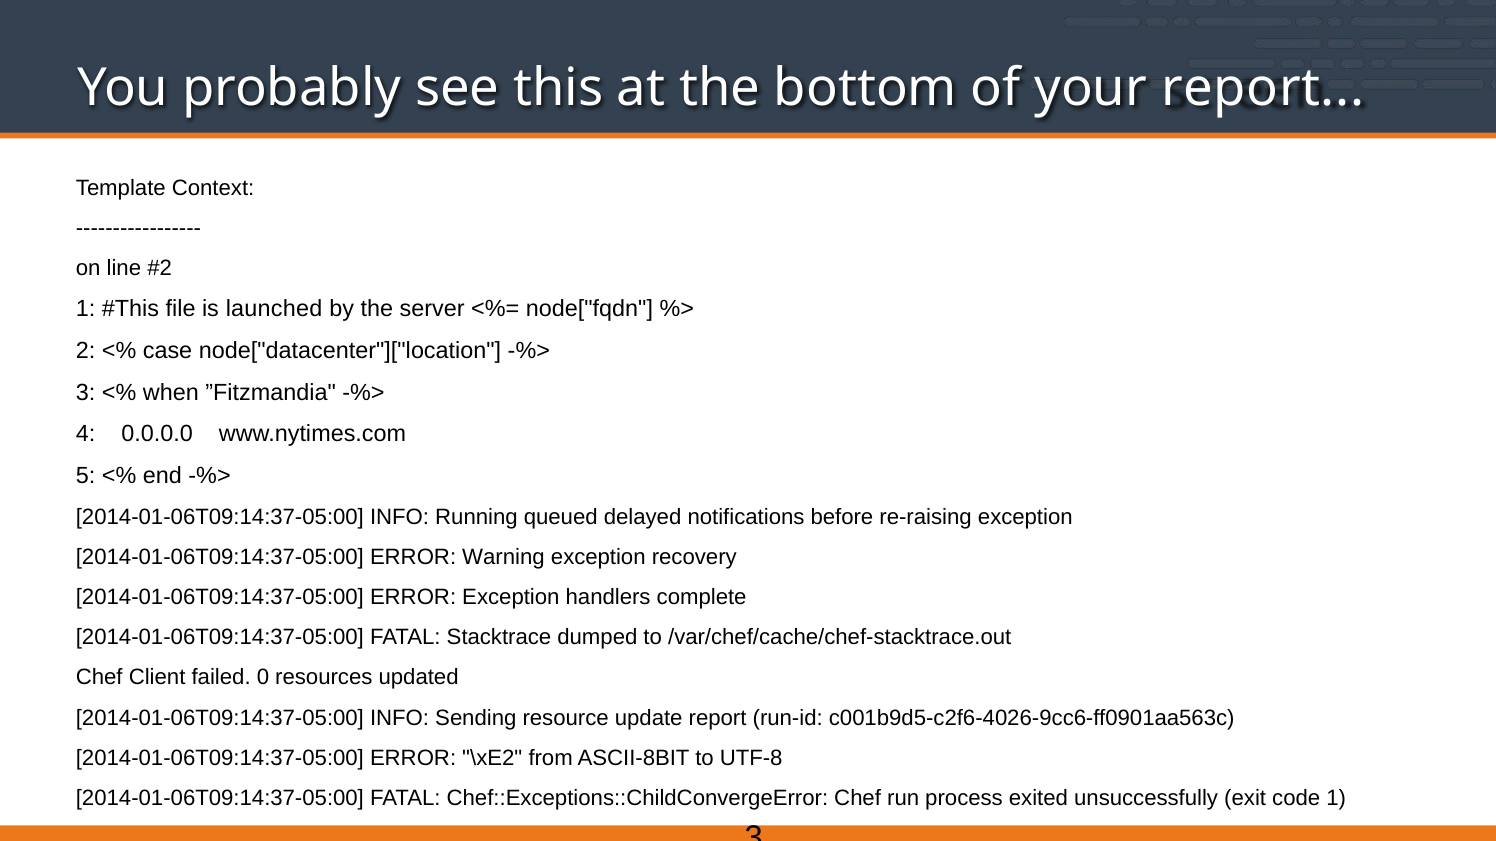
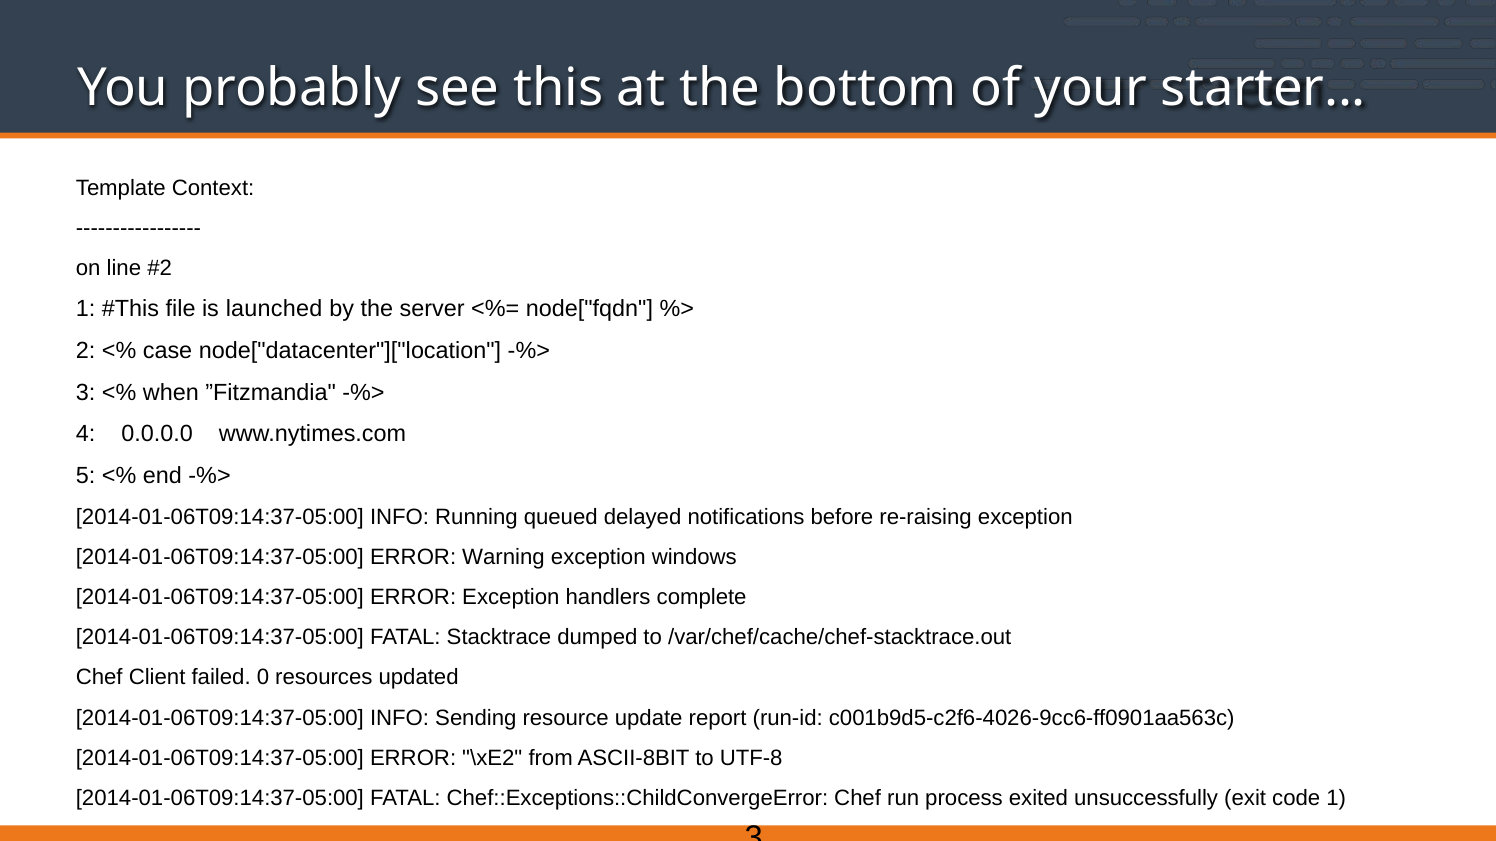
your report: report -> starter
recovery: recovery -> windows
